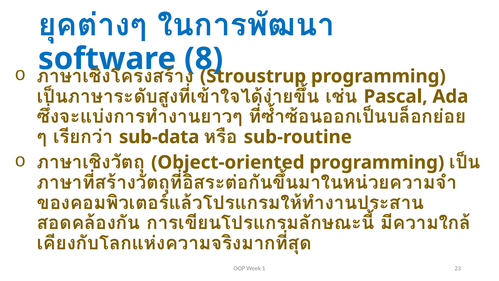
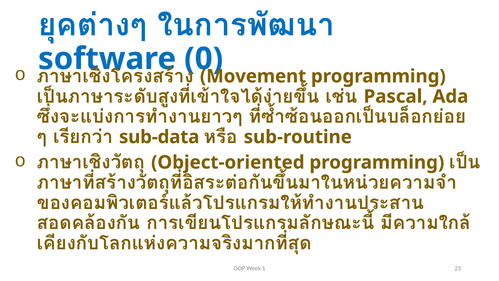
8: 8 -> 0
Stroustrup: Stroustrup -> Movement
